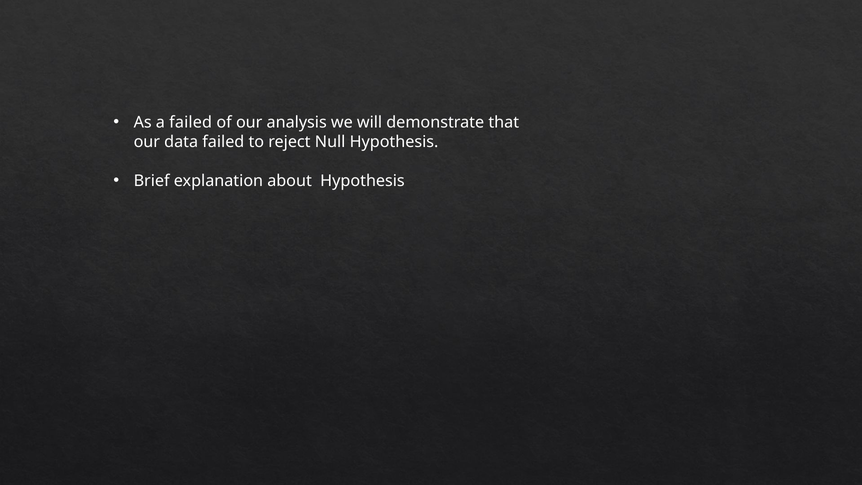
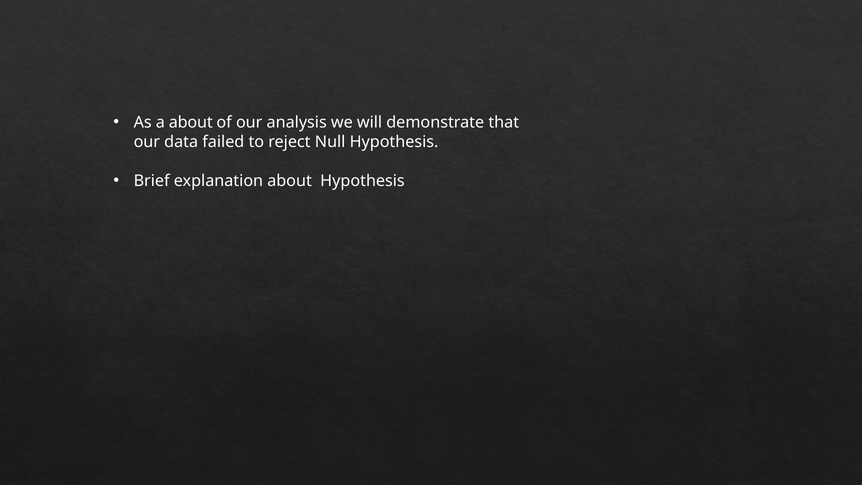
a failed: failed -> about
